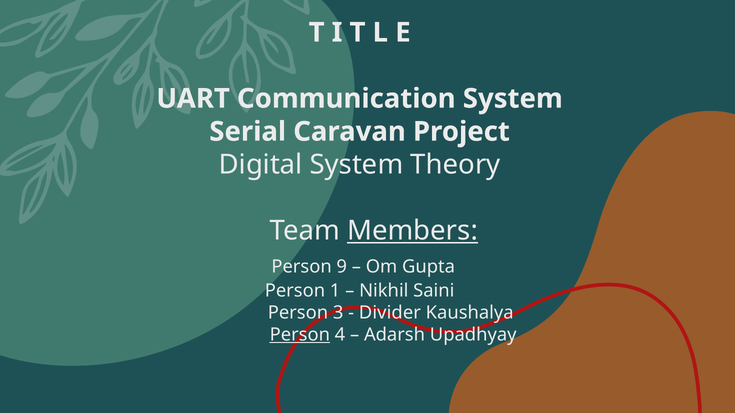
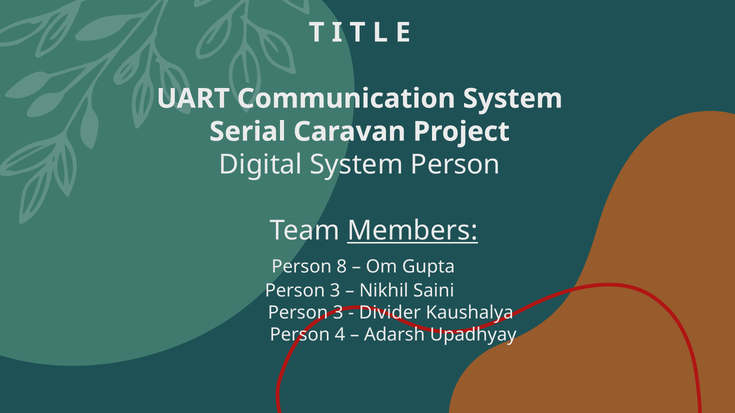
System Theory: Theory -> Person
9: 9 -> 8
1 at (335, 291): 1 -> 3
Person at (300, 335) underline: present -> none
